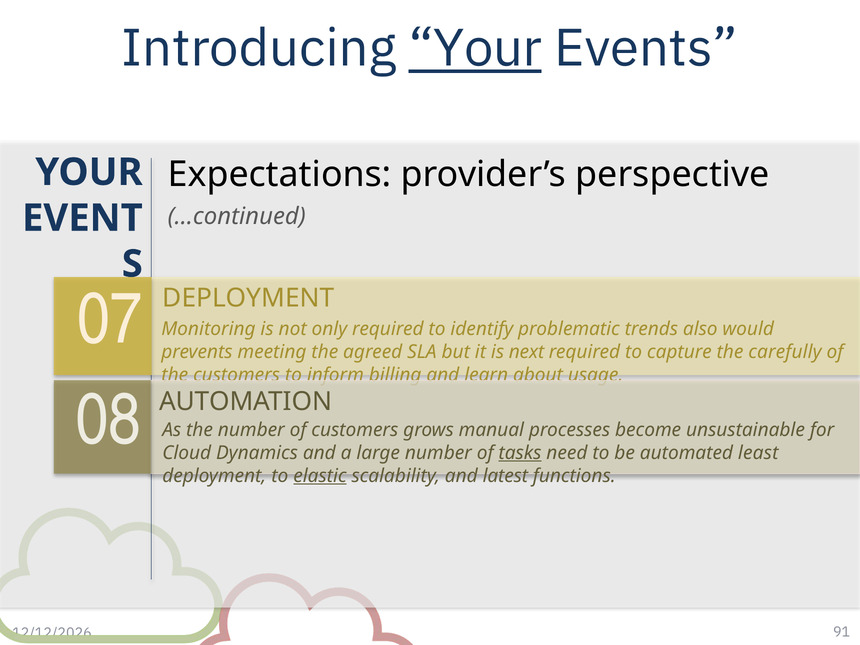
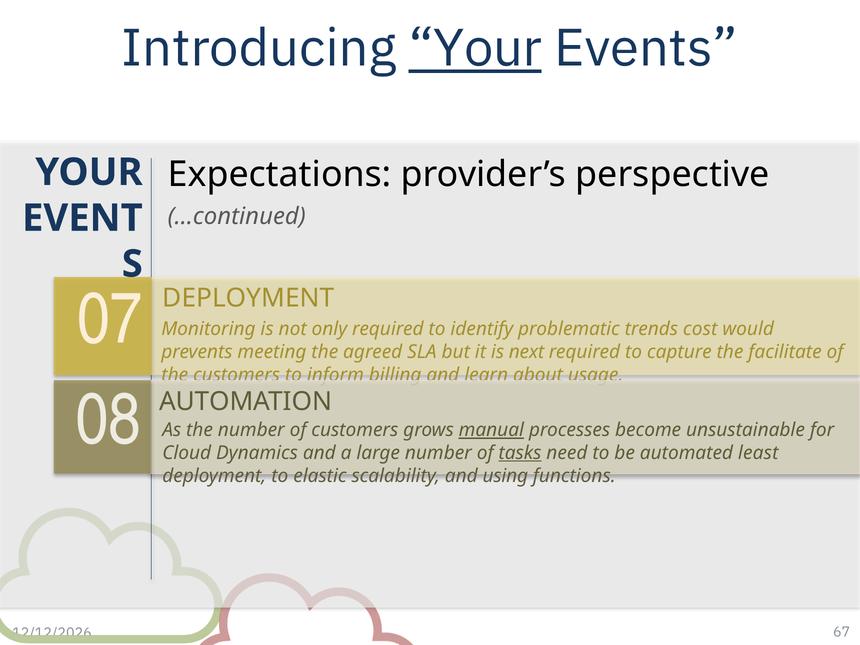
also: also -> cost
carefully: carefully -> facilitate
manual underline: none -> present
elastic underline: present -> none
latest: latest -> using
91: 91 -> 67
